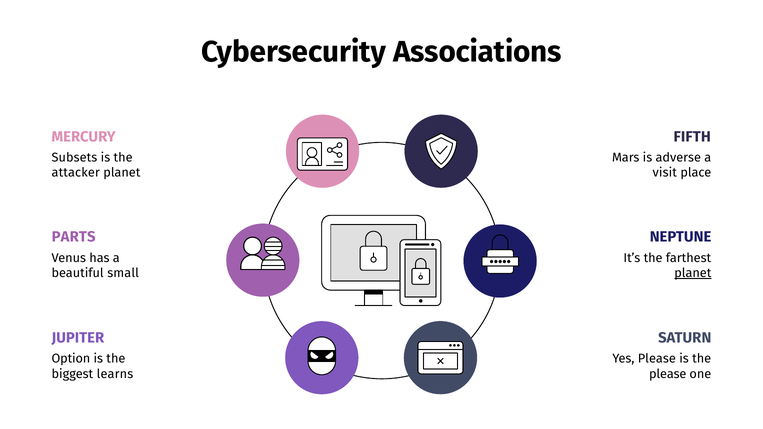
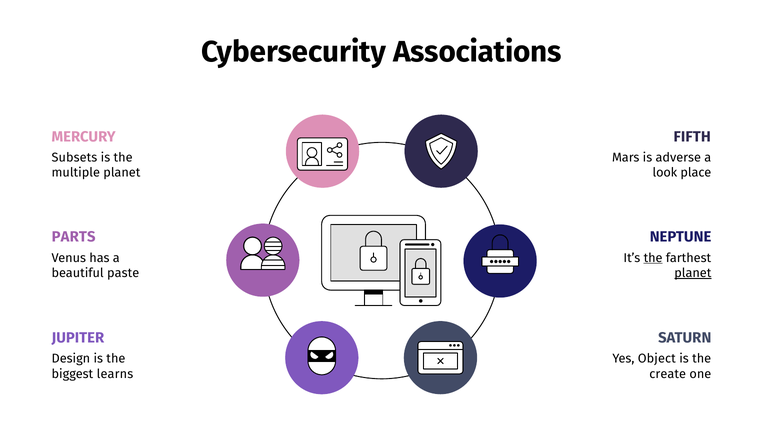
attacker: attacker -> multiple
visit: visit -> look
the at (653, 258) underline: none -> present
small: small -> paste
Option: Option -> Design
Yes Please: Please -> Object
please at (668, 374): please -> create
